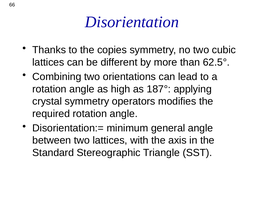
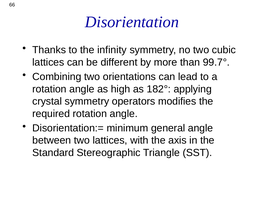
copies: copies -> infinity
62.5°: 62.5° -> 99.7°
187°: 187° -> 182°
